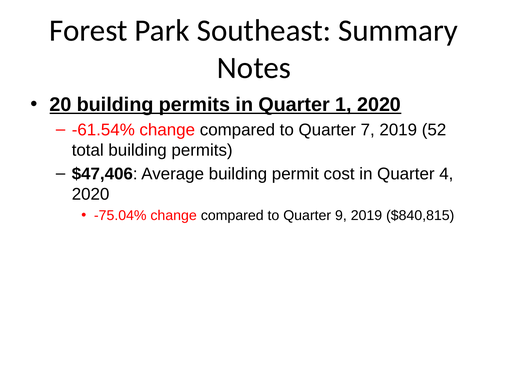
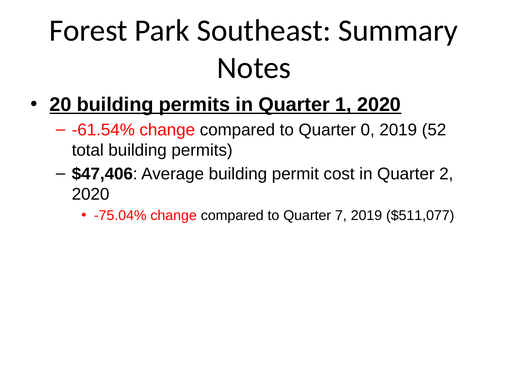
7: 7 -> 0
4: 4 -> 2
9: 9 -> 7
$840,815: $840,815 -> $511,077
